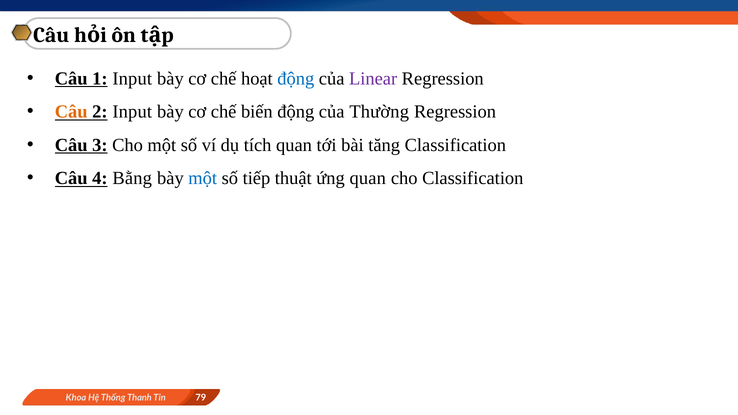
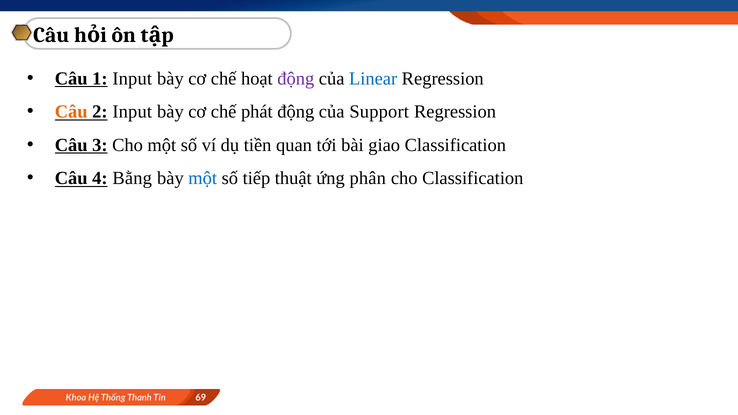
động at (296, 79) colour: blue -> purple
Linear colour: purple -> blue
biến: biến -> phát
Thường: Thường -> Support
tích: tích -> tiền
tăng: tăng -> giao
ứng quan: quan -> phân
79: 79 -> 69
